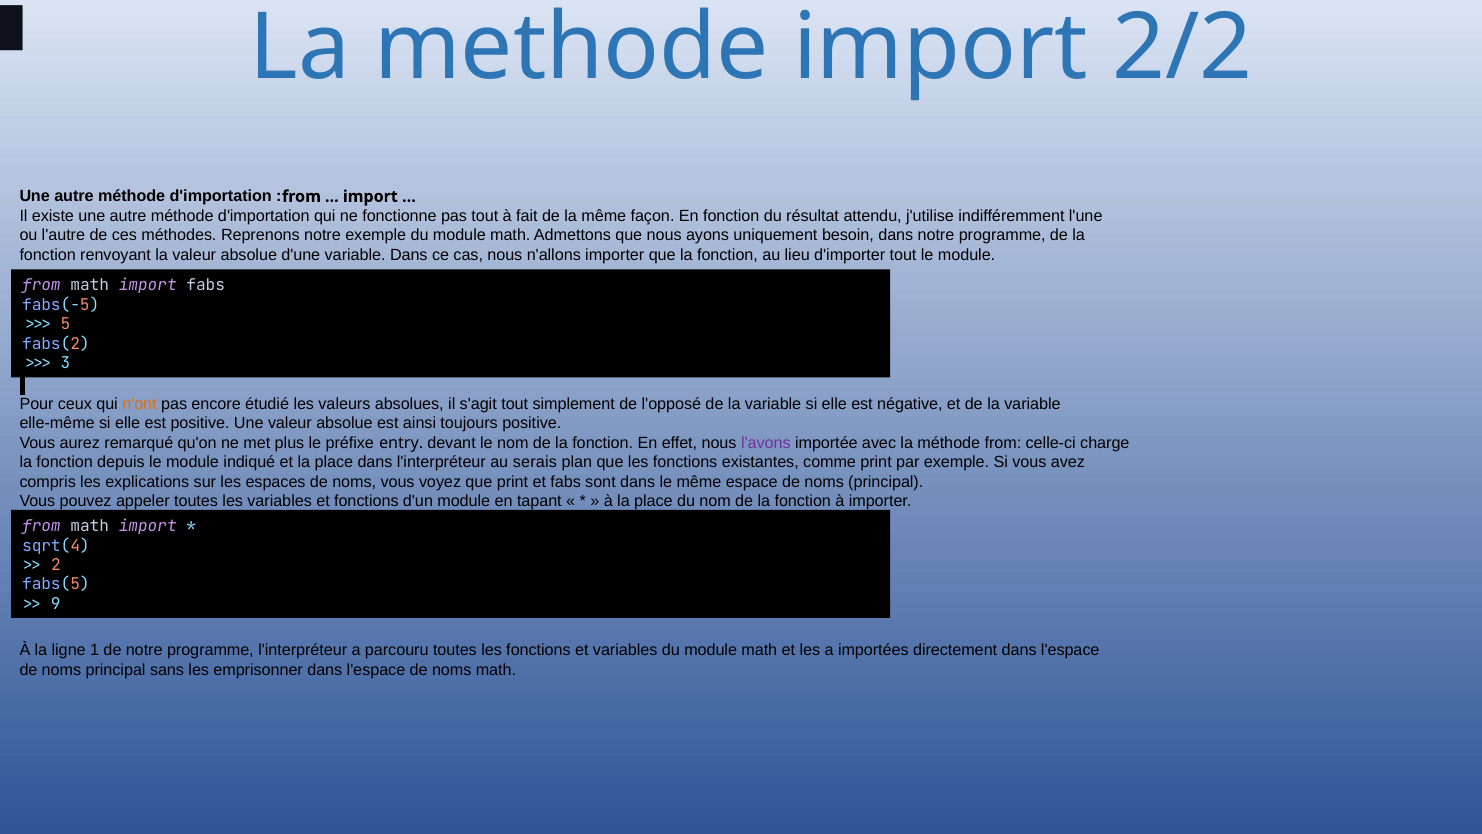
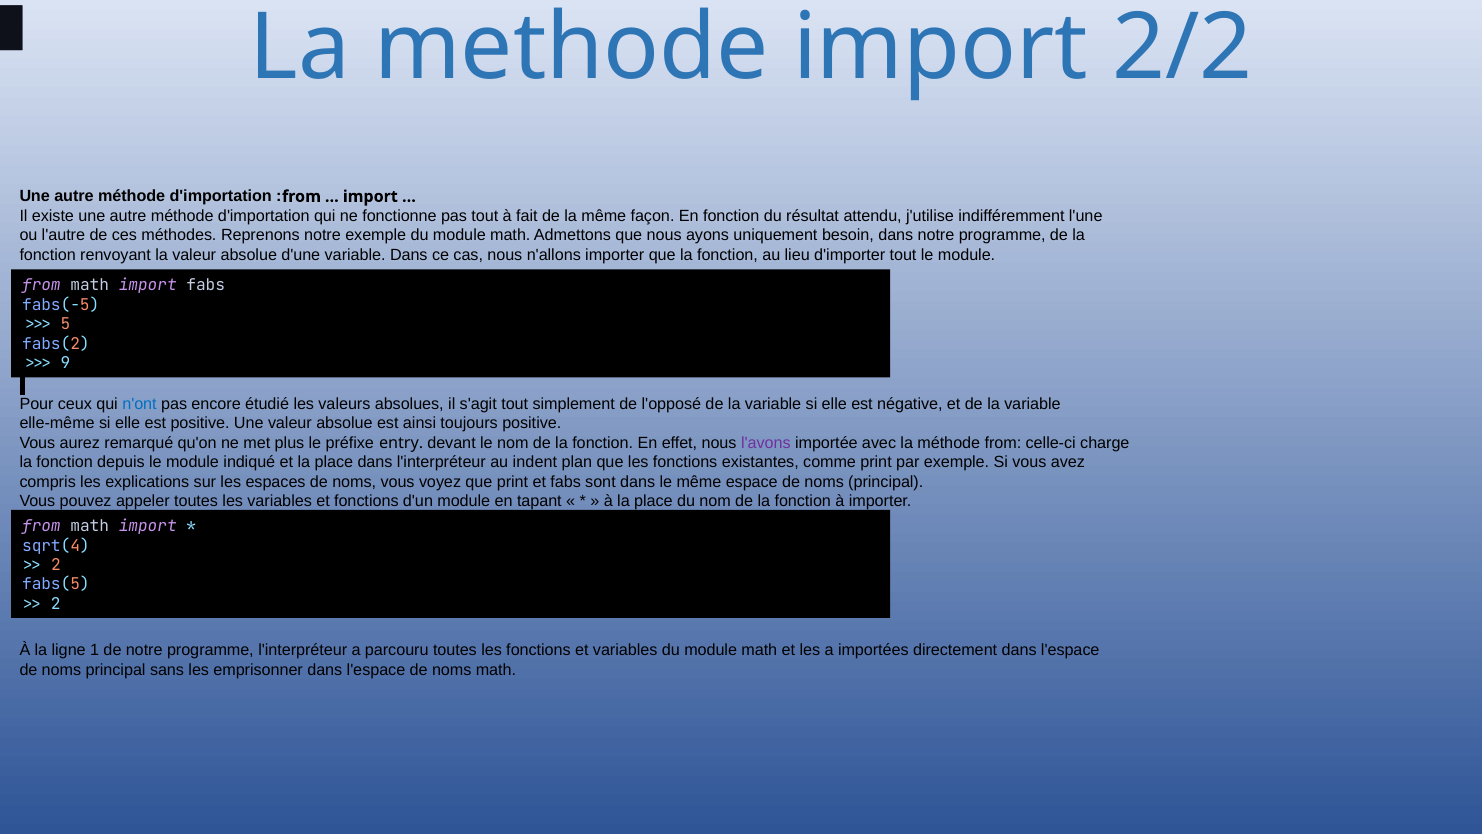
3: 3 -> 9
n'ont colour: orange -> blue
serais: serais -> indent
9 at (56, 604): 9 -> 2
